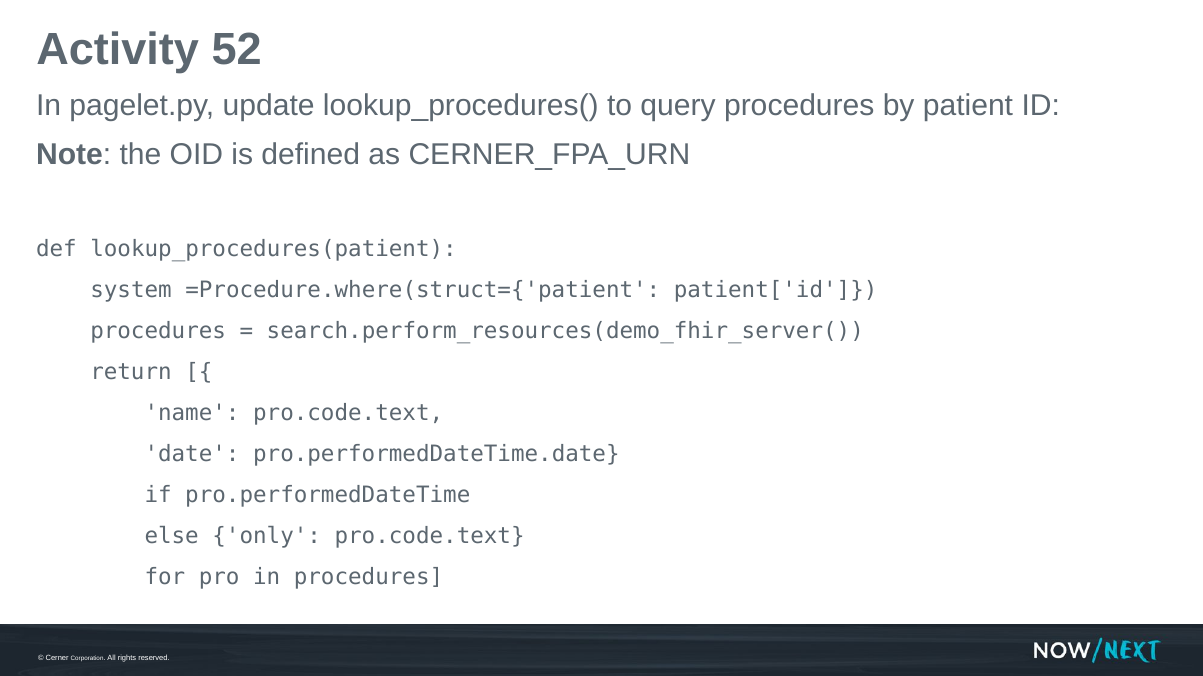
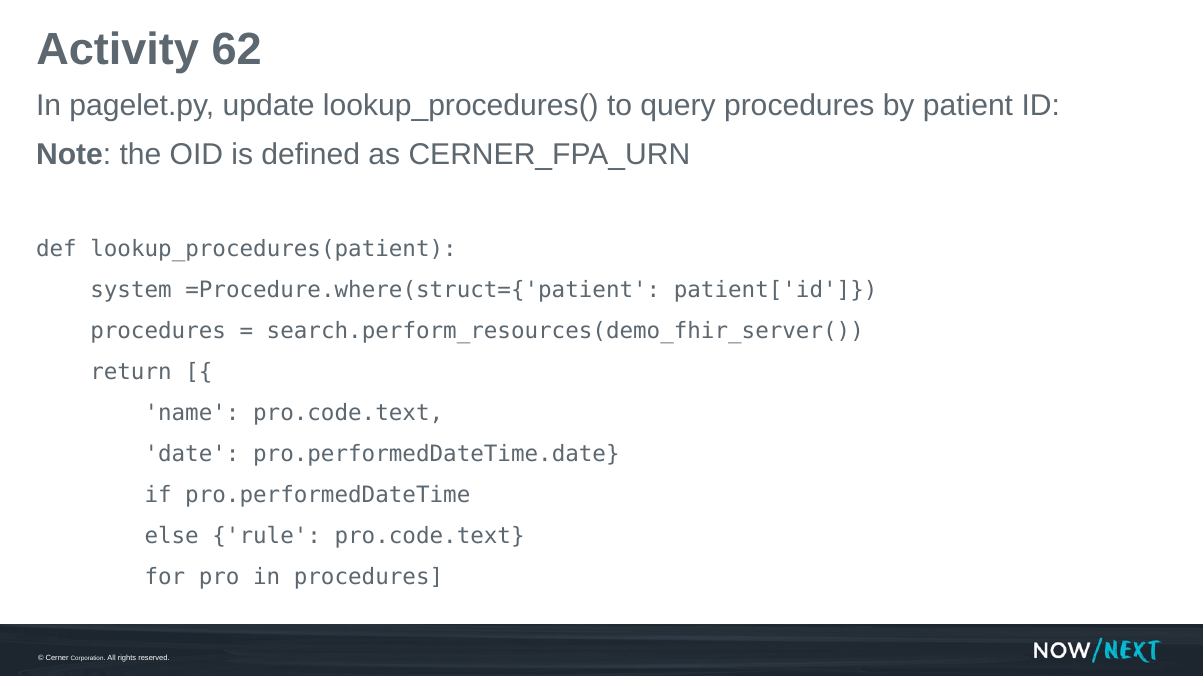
52: 52 -> 62
only: only -> rule
